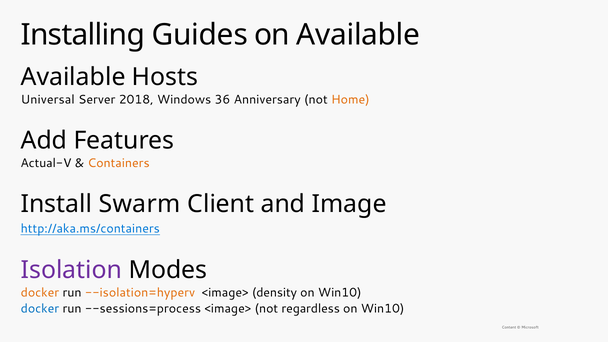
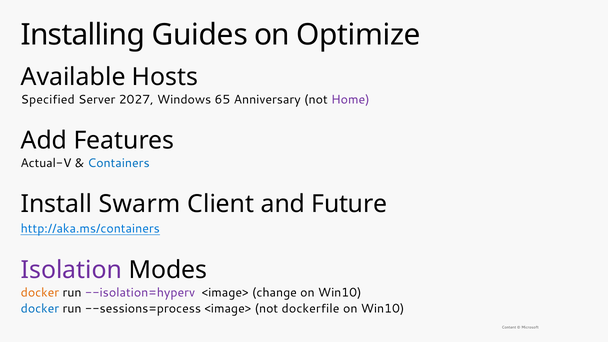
on Available: Available -> Optimize
Universal: Universal -> Specified
2018: 2018 -> 2027
36: 36 -> 65
Home colour: orange -> purple
Containers colour: orange -> blue
Image: Image -> Future
--isolation=hyperv colour: orange -> purple
density: density -> change
regardless: regardless -> dockerfile
